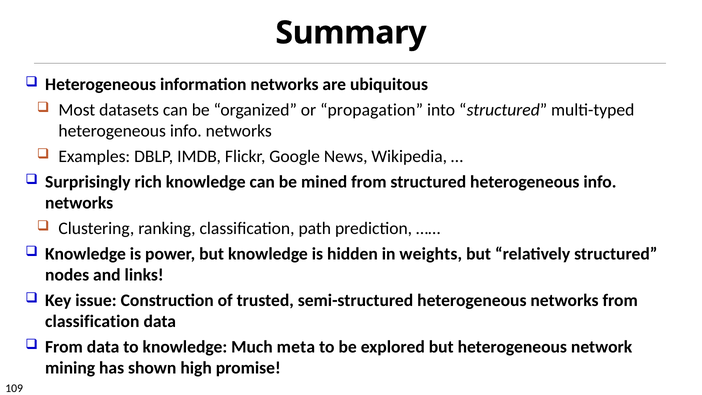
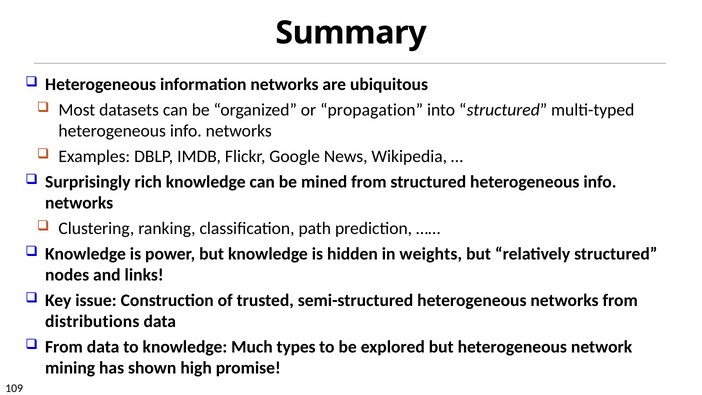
classification at (92, 322): classification -> distributions
meta: meta -> types
